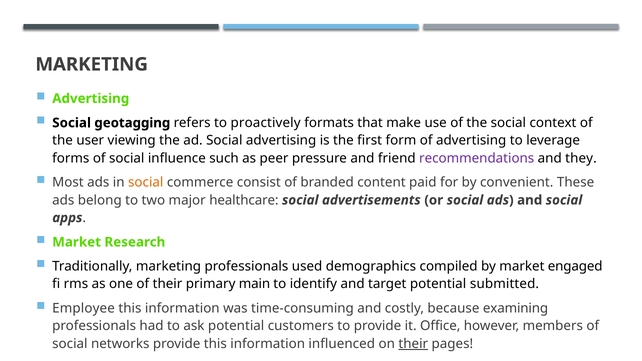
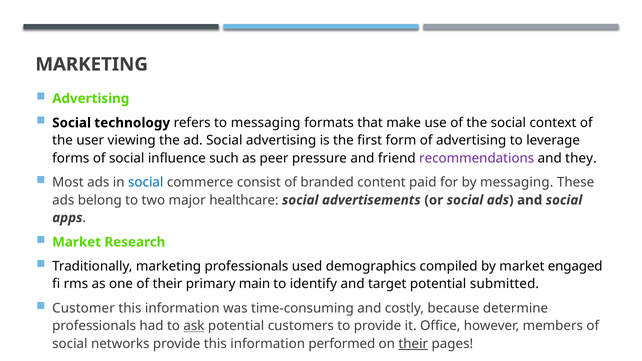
geotagging: geotagging -> technology
to proactively: proactively -> messaging
social at (146, 183) colour: orange -> blue
by convenient: convenient -> messaging
Employee: Employee -> Customer
examining: examining -> determine
ask underline: none -> present
influenced: influenced -> performed
